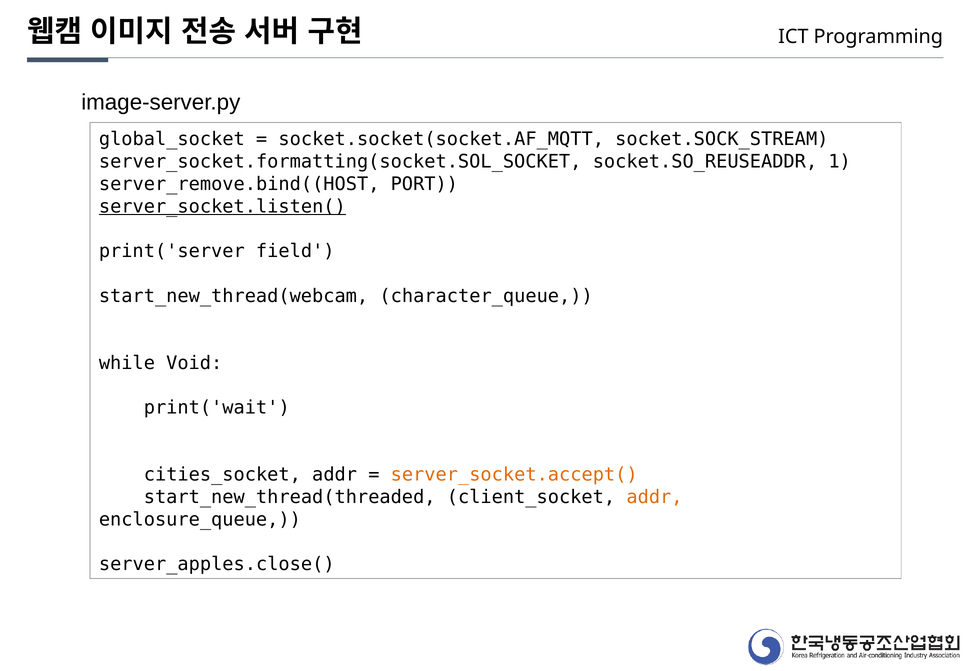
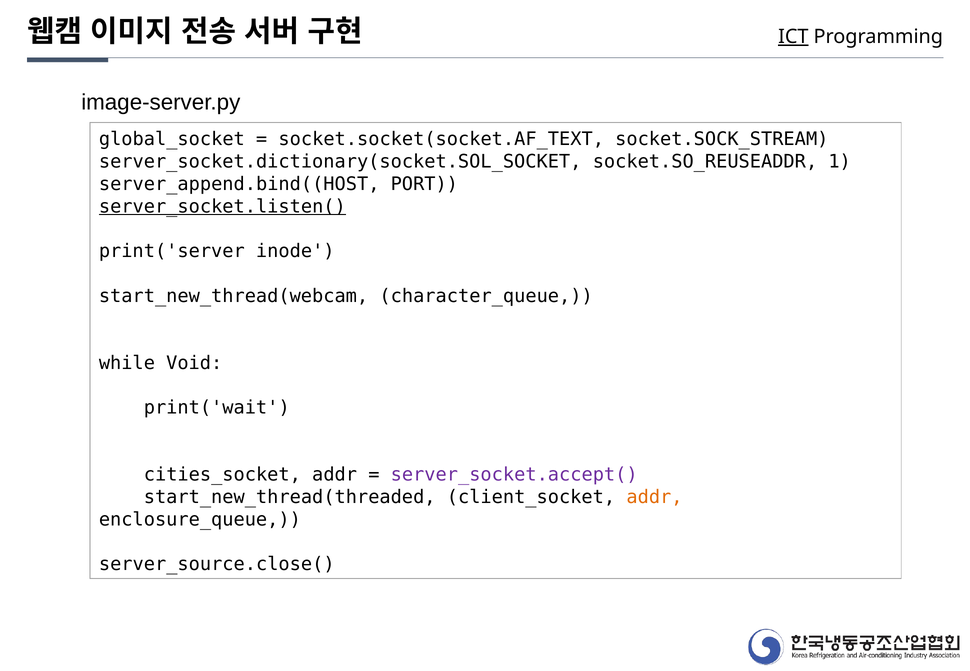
ICT underline: none -> present
socket.socket(socket.AF_MQTT: socket.socket(socket.AF_MQTT -> socket.socket(socket.AF_TEXT
server_socket.formatting(socket.SOL_SOCKET: server_socket.formatting(socket.SOL_SOCKET -> server_socket.dictionary(socket.SOL_SOCKET
server_remove.bind((HOST: server_remove.bind((HOST -> server_append.bind((HOST
field: field -> inode
server_socket.accept( colour: orange -> purple
server_apples.close(: server_apples.close( -> server_source.close(
